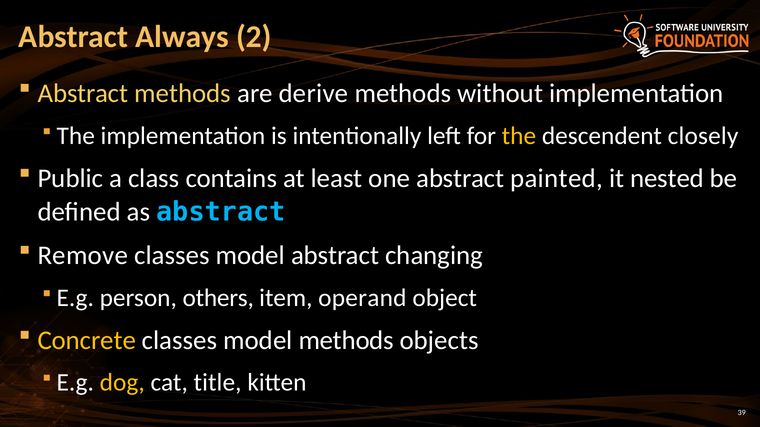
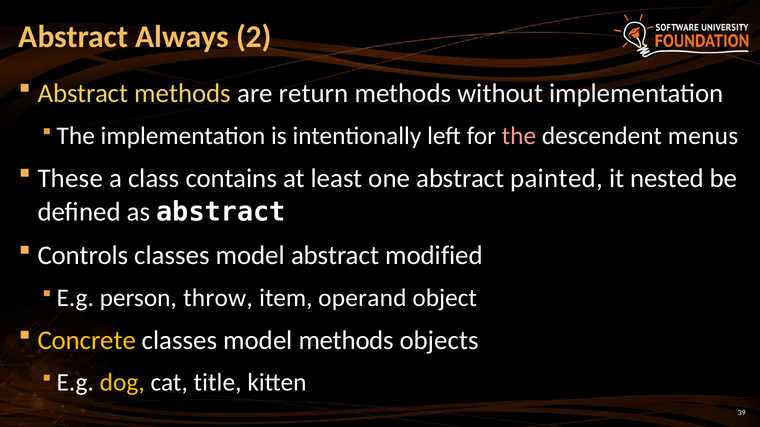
derive: derive -> return
the at (519, 136) colour: yellow -> pink
closely: closely -> menus
Public: Public -> These
abstract at (221, 212) colour: light blue -> white
Remove: Remove -> Controls
changing: changing -> modified
others: others -> throw
